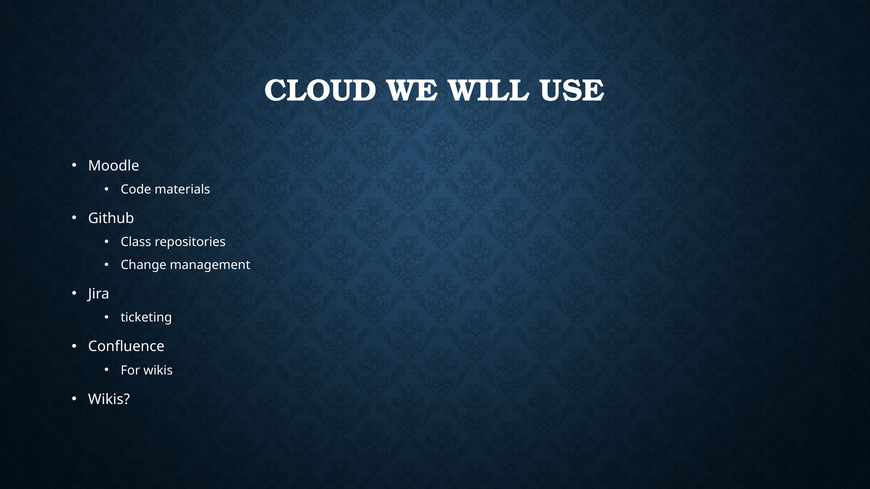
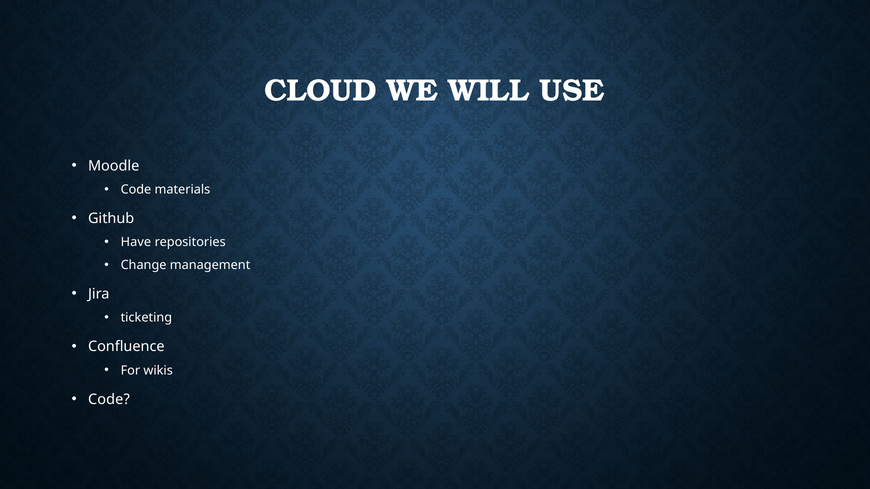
Class: Class -> Have
Wikis at (109, 400): Wikis -> Code
